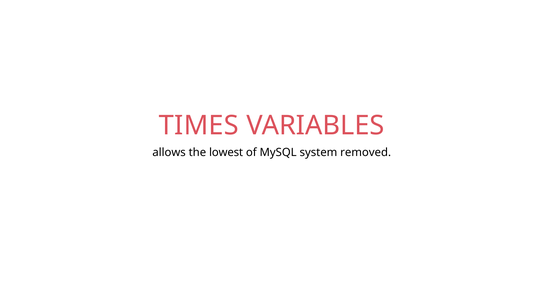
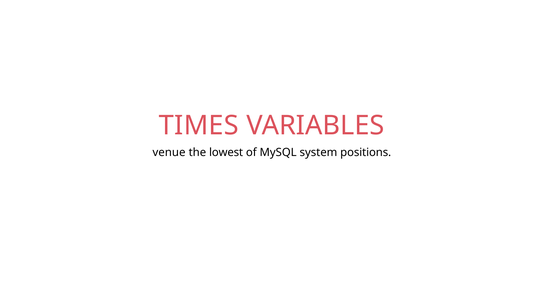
allows: allows -> venue
removed: removed -> positions
